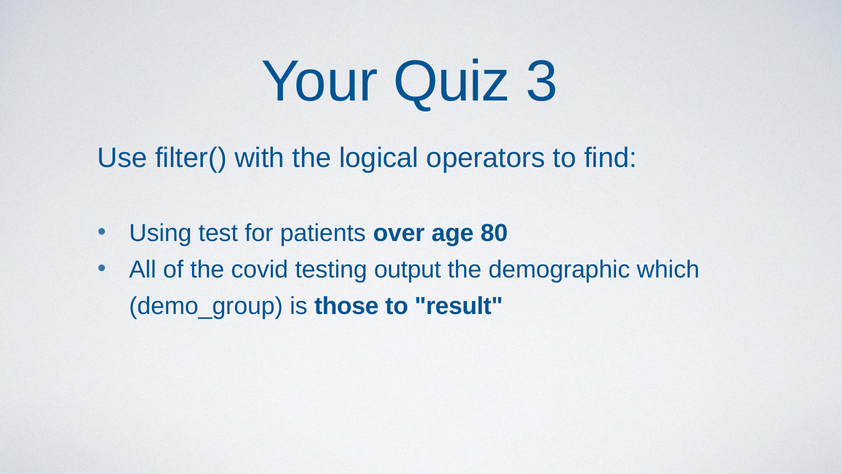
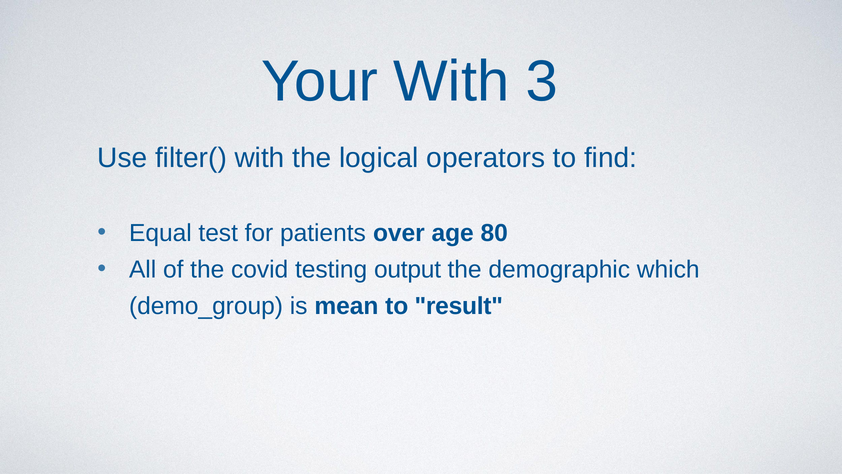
Your Quiz: Quiz -> With
Using: Using -> Equal
those: those -> mean
